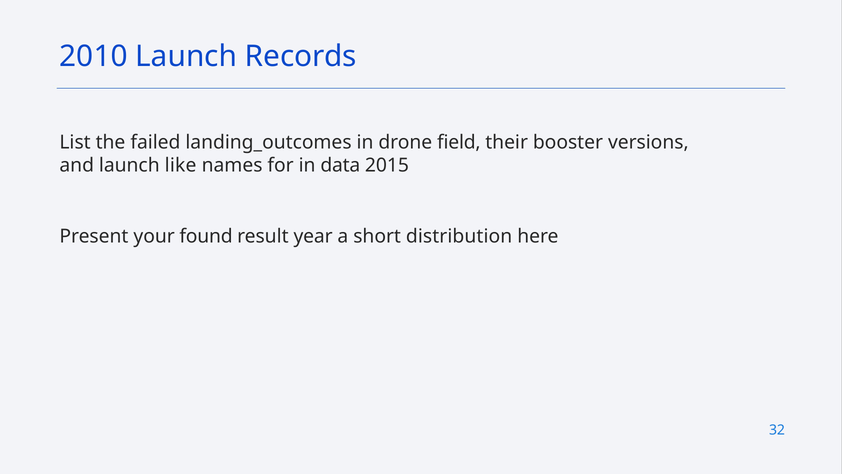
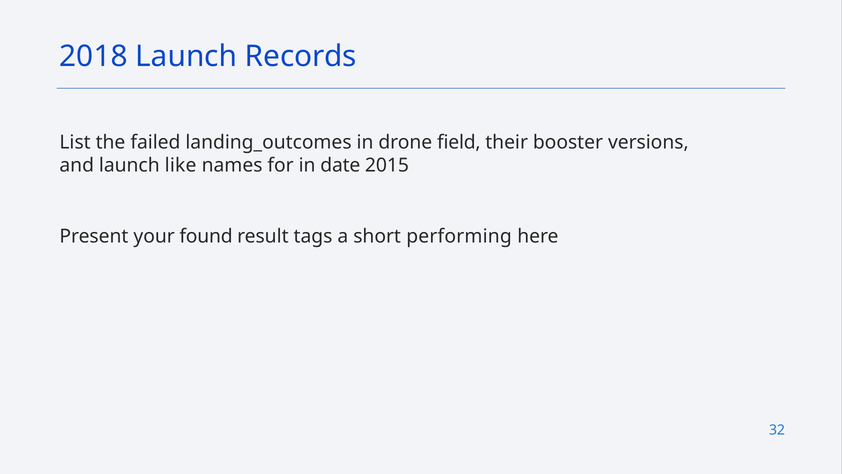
2010: 2010 -> 2018
data: data -> date
year: year -> tags
distribution: distribution -> performing
